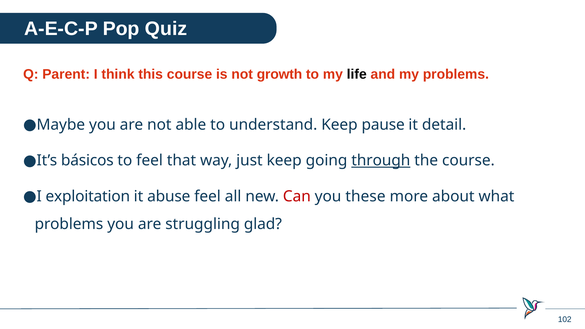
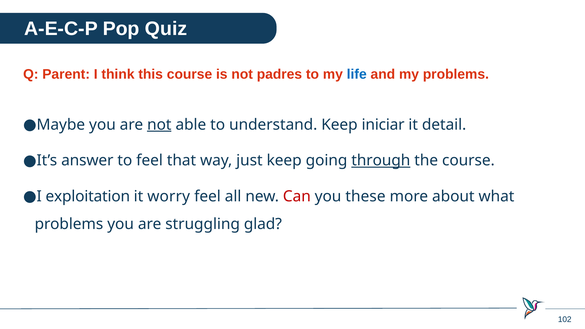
growth: growth -> padres
life colour: black -> blue
not at (159, 125) underline: none -> present
pause: pause -> iniciar
básicos: básicos -> answer
abuse: abuse -> worry
